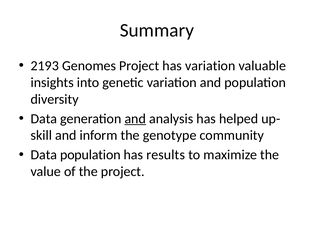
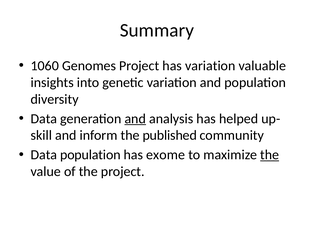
2193: 2193 -> 1060
genotype: genotype -> published
results: results -> exome
the at (270, 155) underline: none -> present
